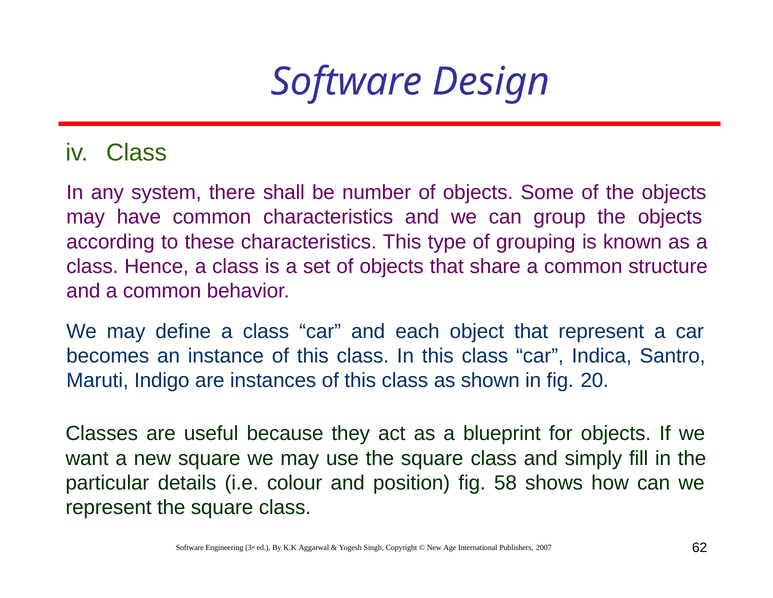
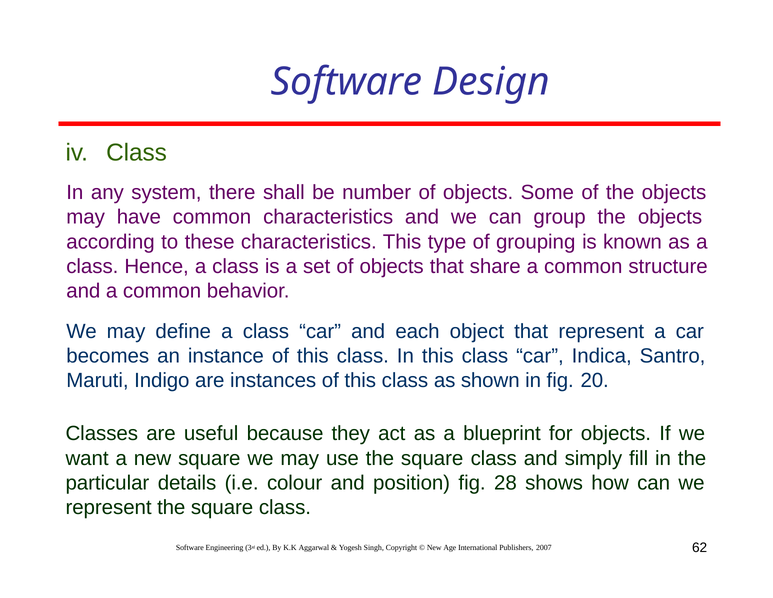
58: 58 -> 28
